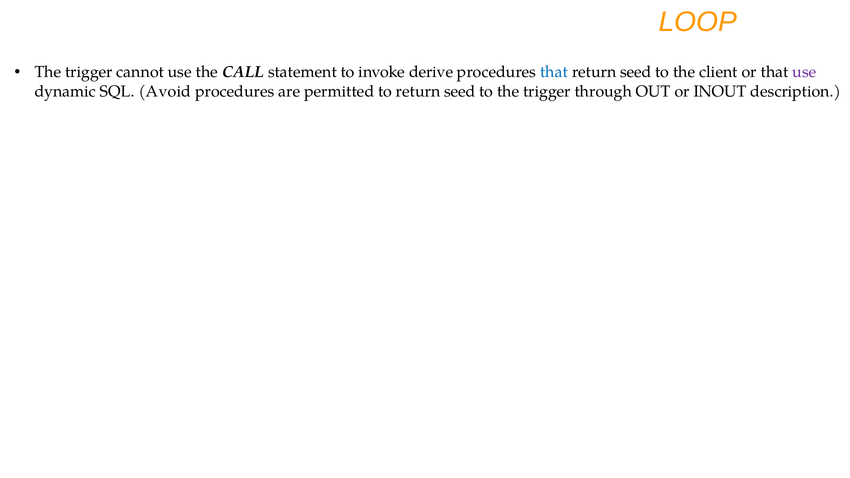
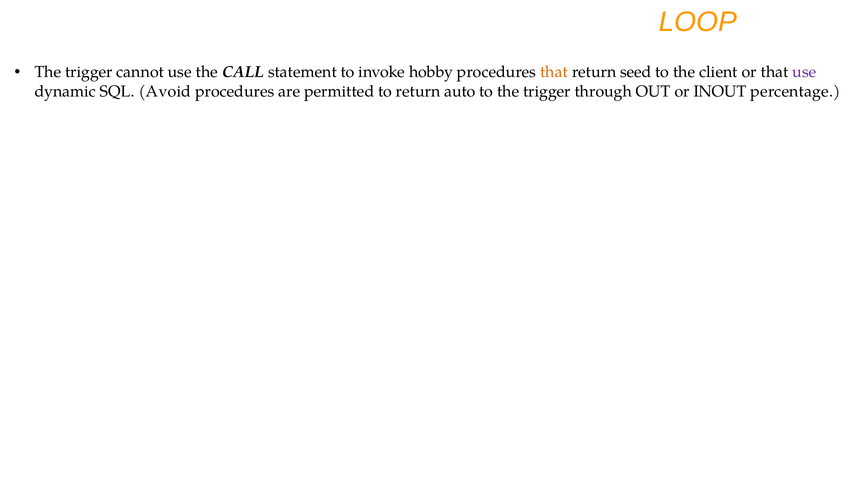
derive: derive -> hobby
that at (554, 72) colour: blue -> orange
to return seed: seed -> auto
description: description -> percentage
